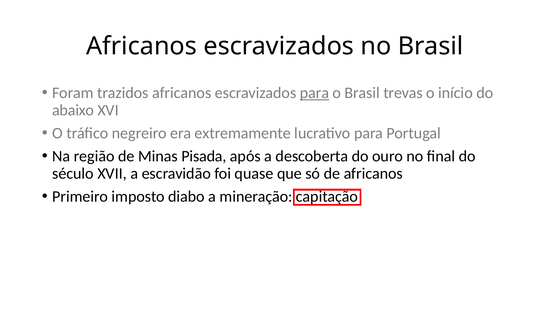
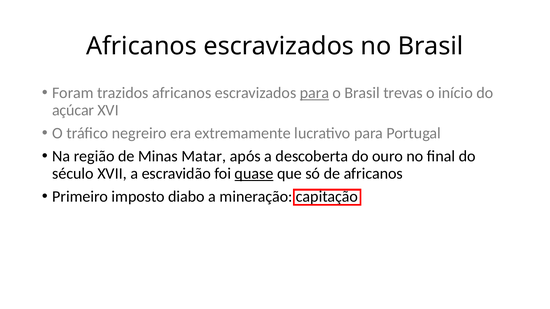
abaixo: abaixo -> açúcar
Pisada: Pisada -> Matar
quase underline: none -> present
